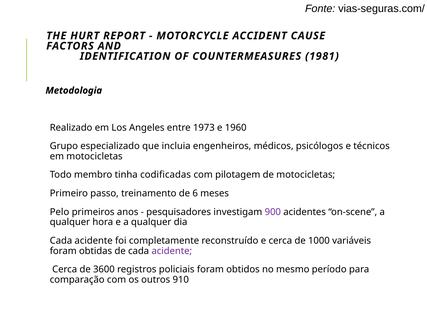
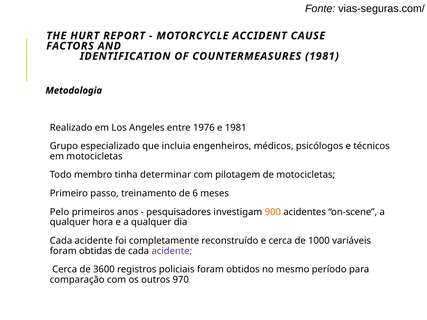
1973: 1973 -> 1976
e 1960: 1960 -> 1981
codificadas: codificadas -> determinar
900 colour: purple -> orange
910: 910 -> 970
